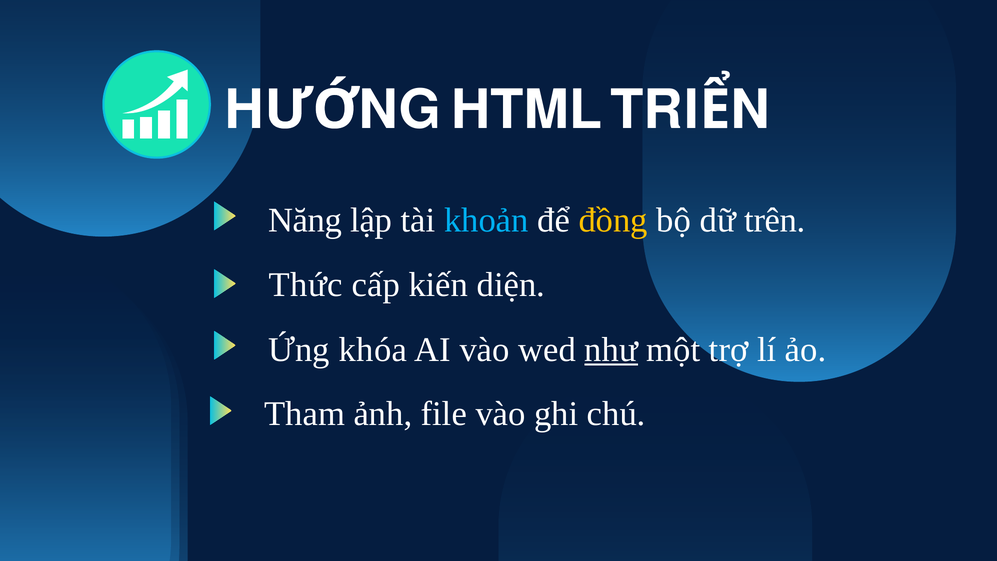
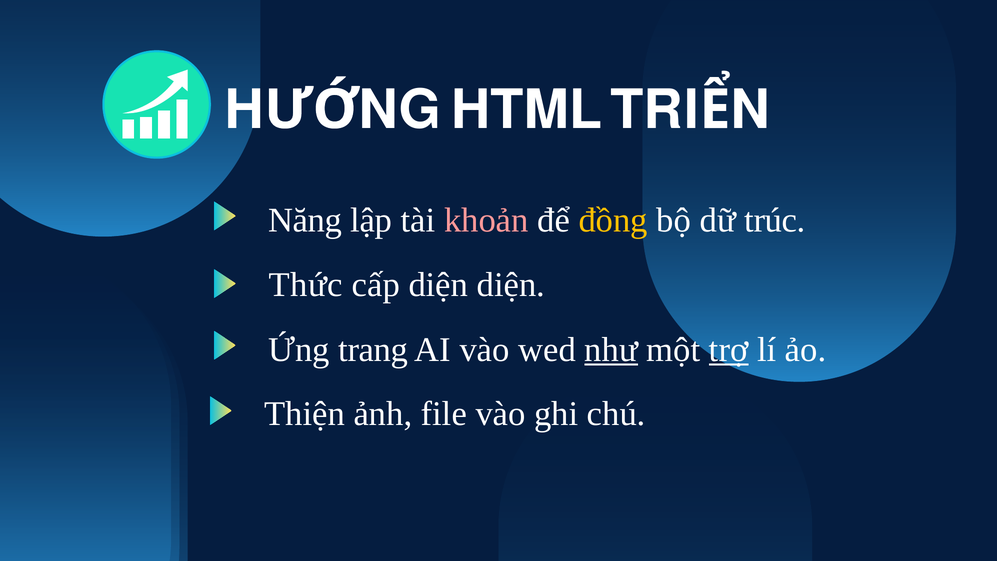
khoản colour: light blue -> pink
trên: trên -> trúc
cấp kiến: kiến -> diện
khóa: khóa -> trang
trợ underline: none -> present
Tham: Tham -> Thiện
